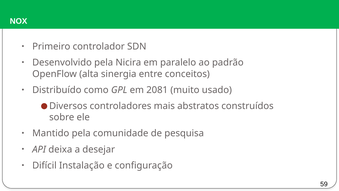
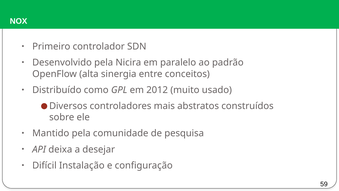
2081: 2081 -> 2012
